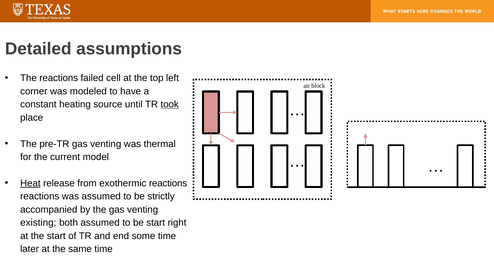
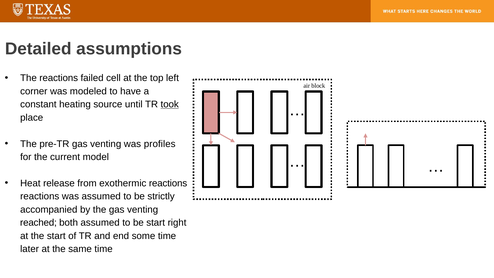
thermal: thermal -> profiles
Heat underline: present -> none
existing: existing -> reached
